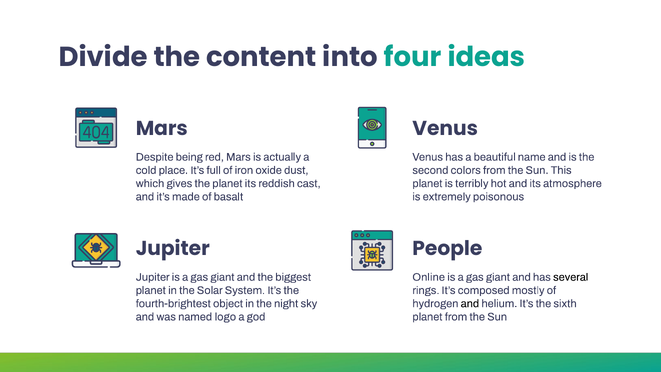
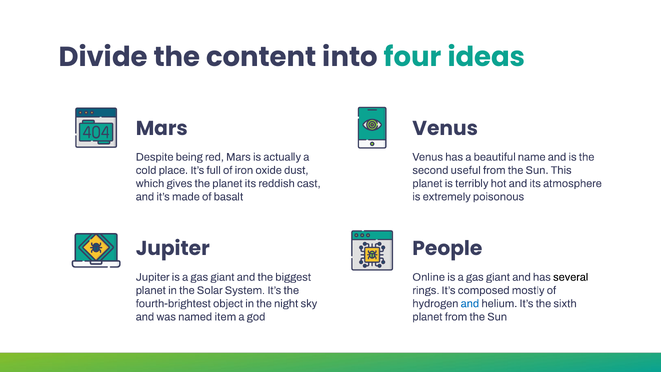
colors: colors -> useful
and at (470, 303) colour: black -> blue
logo: logo -> item
